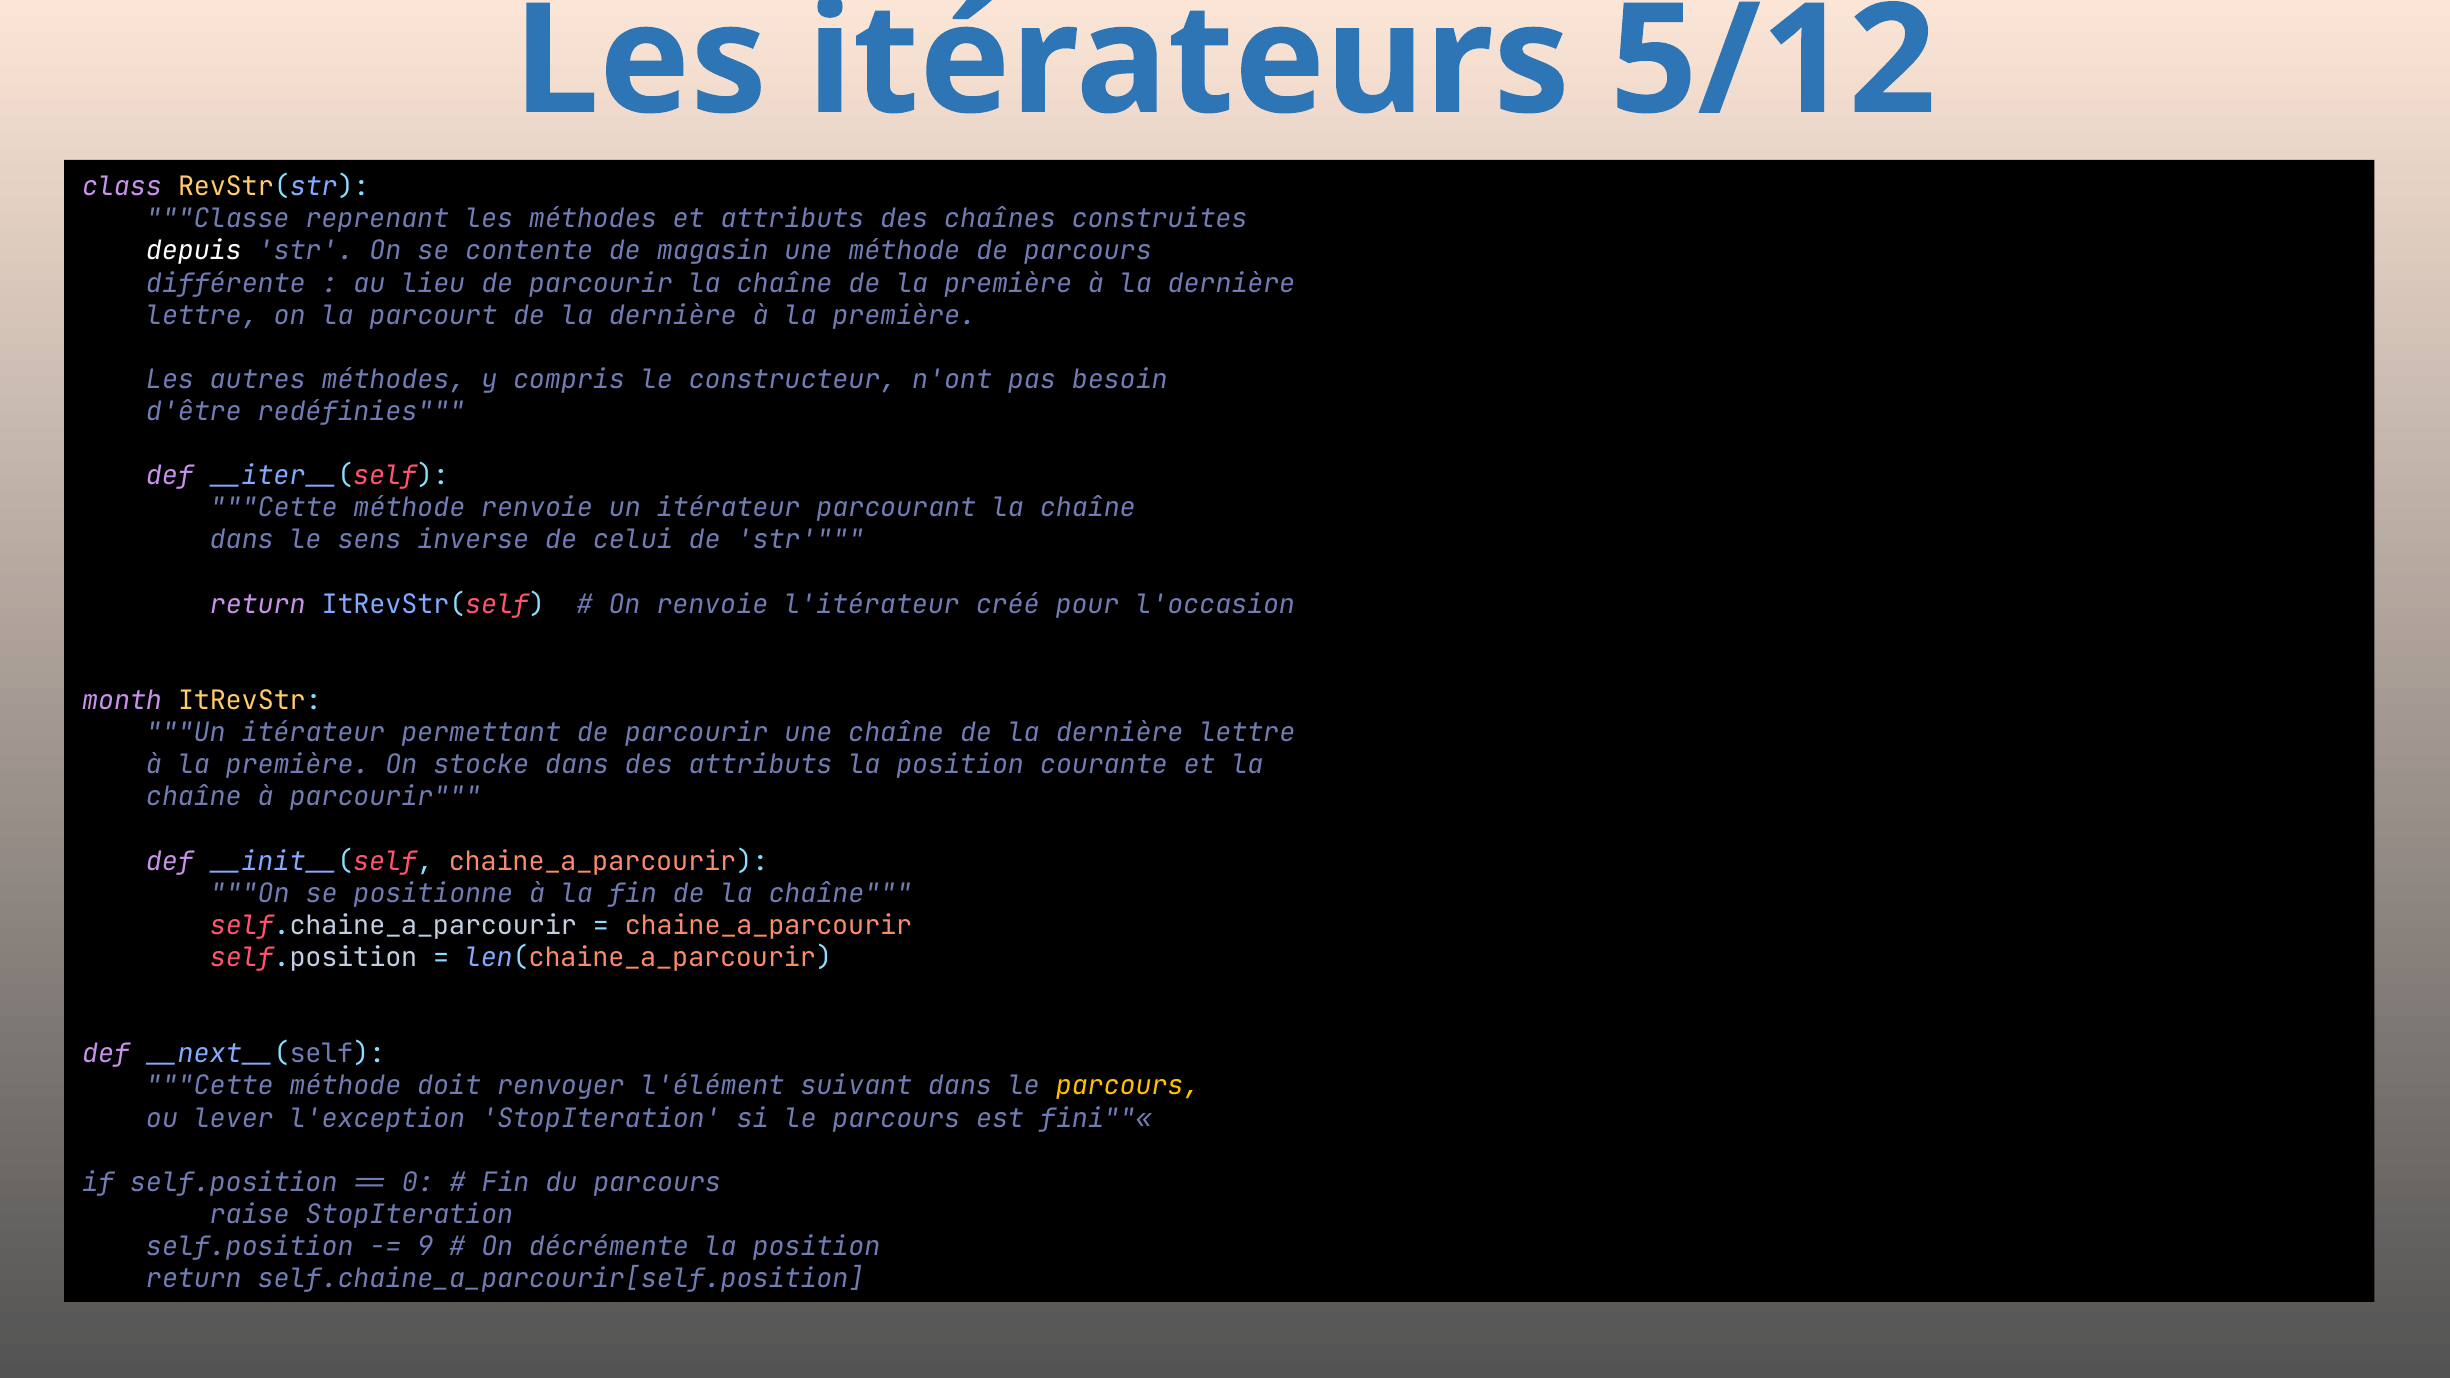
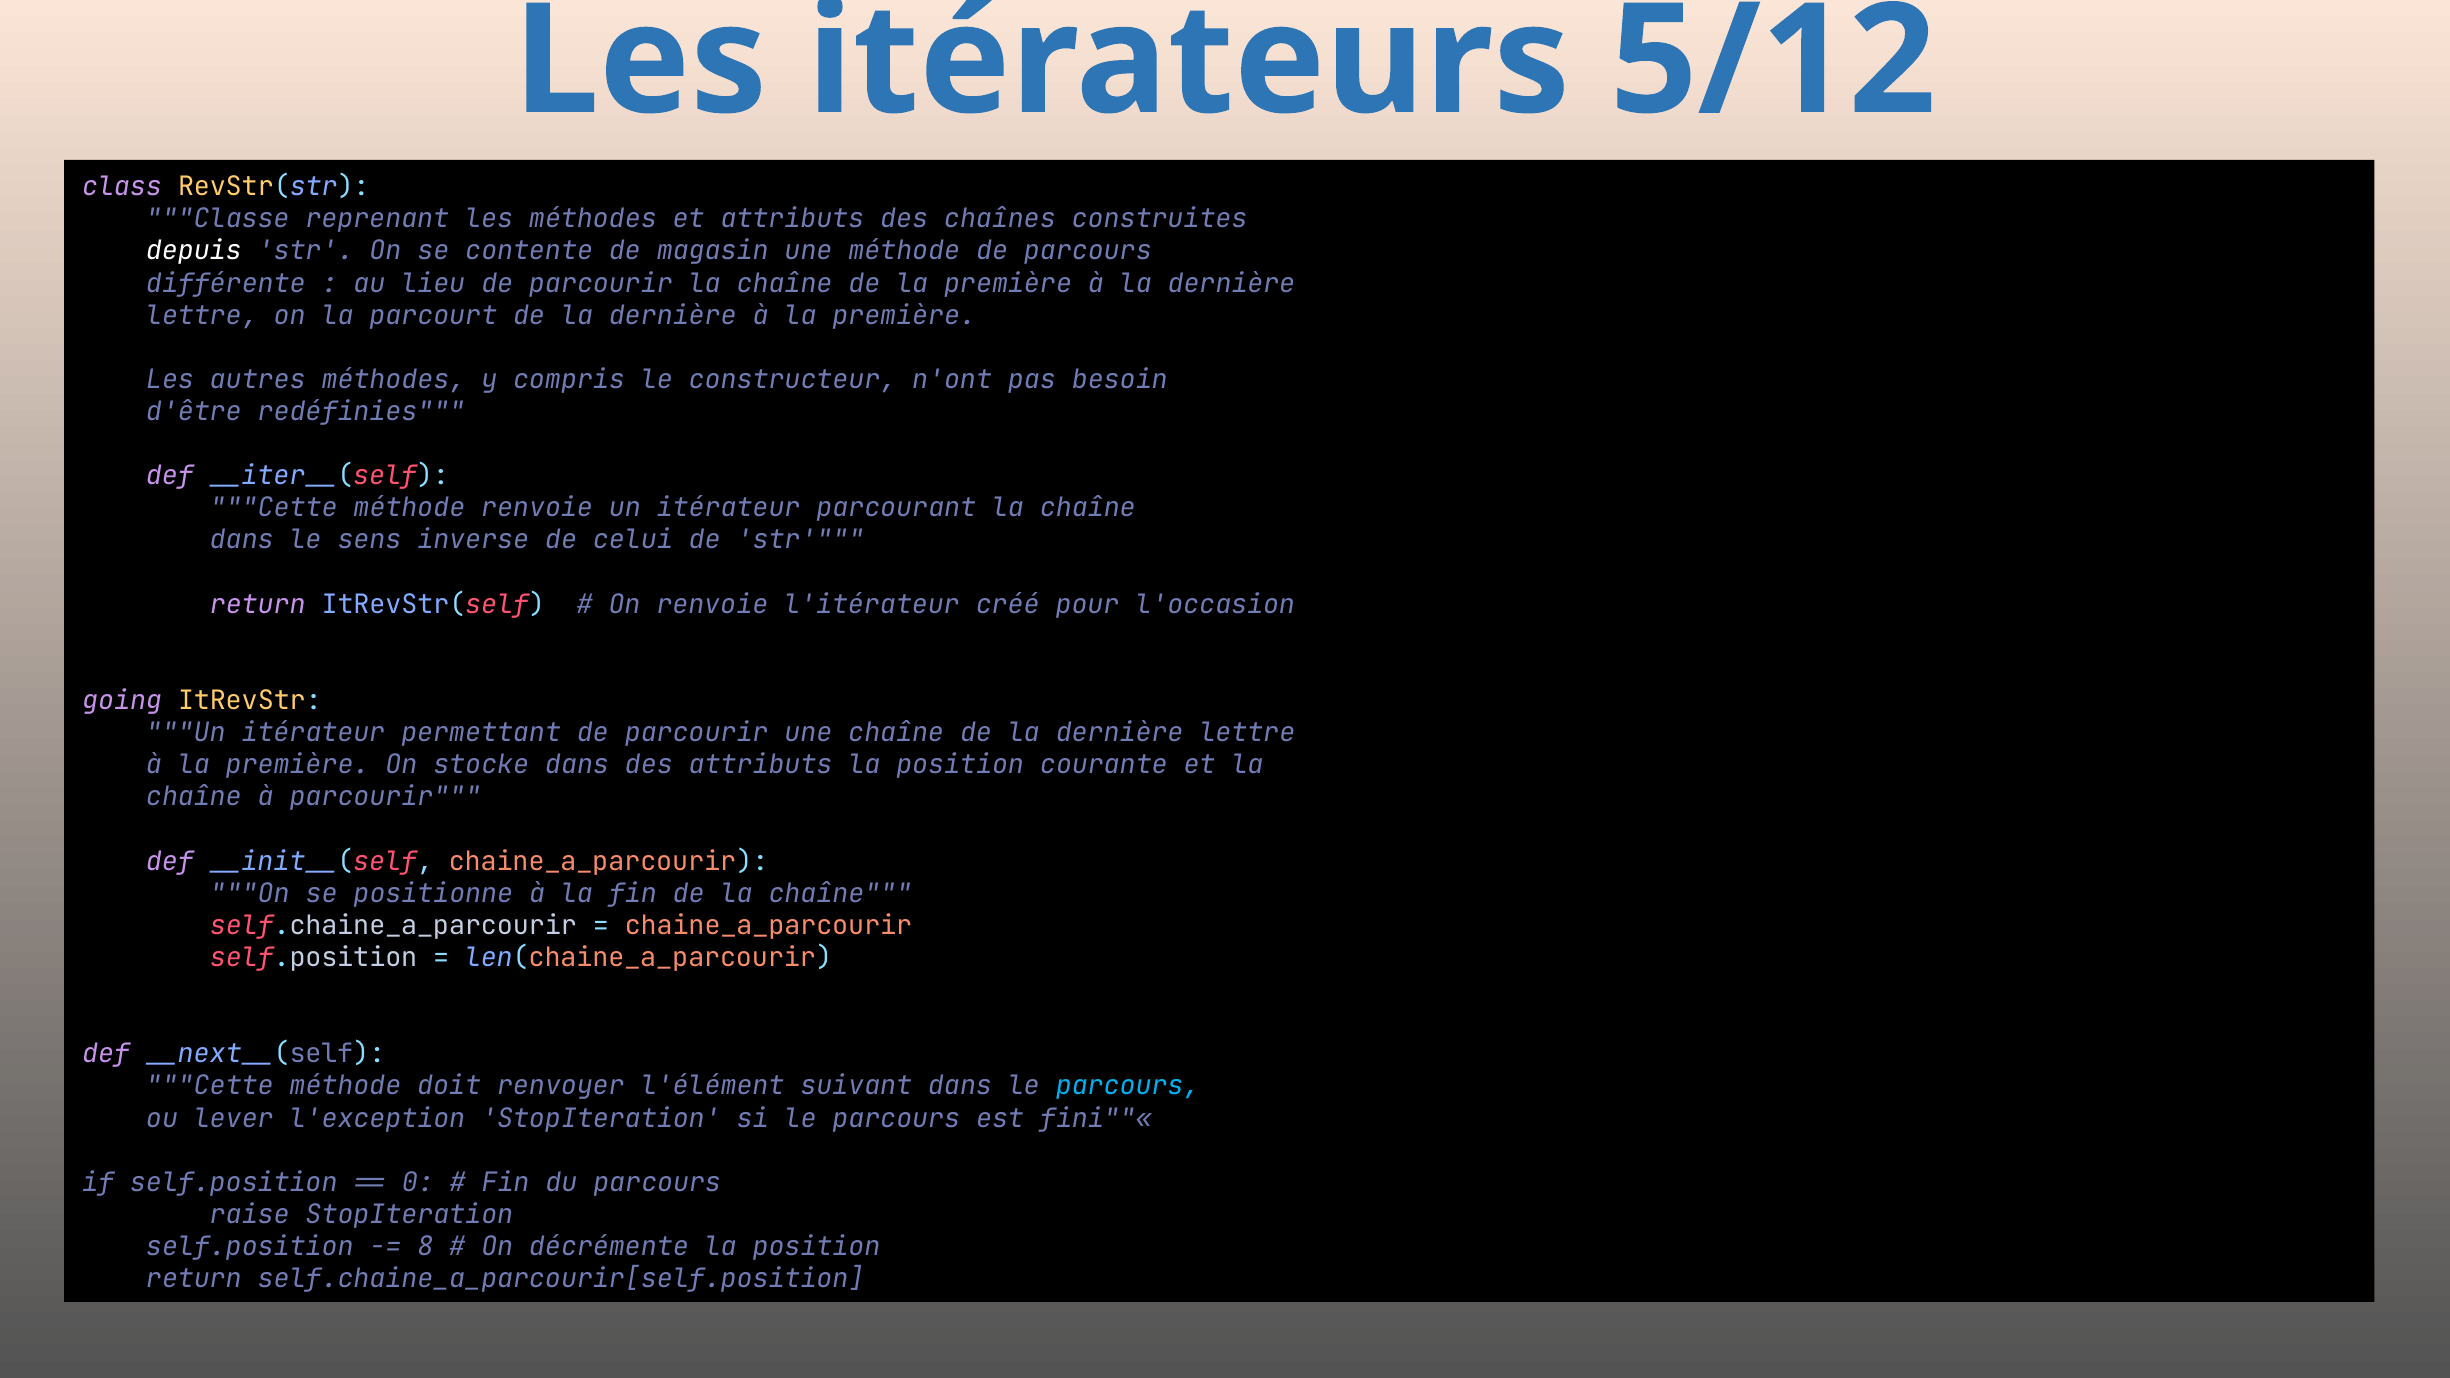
month: month -> going
parcours at (1128, 1086) colour: yellow -> light blue
9: 9 -> 8
